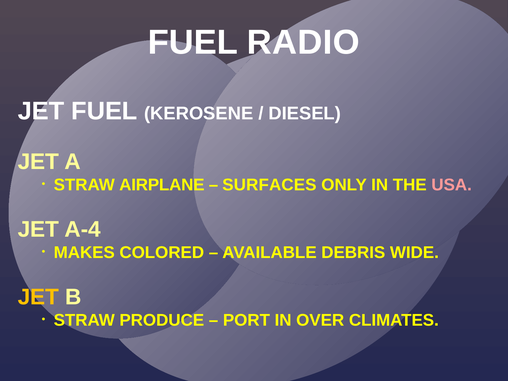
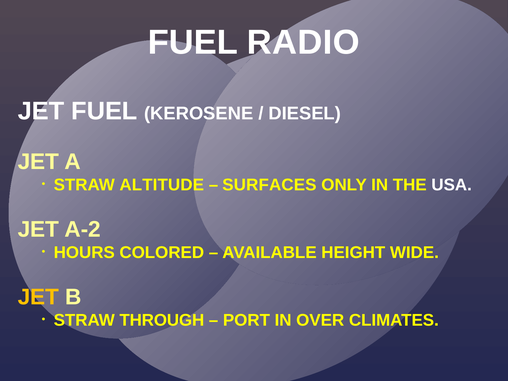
AIRPLANE: AIRPLANE -> ALTITUDE
USA colour: pink -> white
A-4: A-4 -> A-2
MAKES: MAKES -> HOURS
DEBRIS: DEBRIS -> HEIGHT
PRODUCE: PRODUCE -> THROUGH
